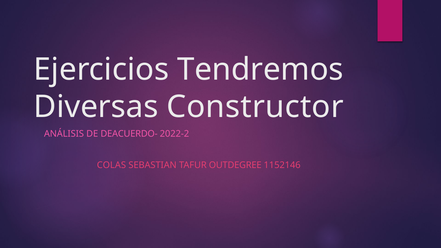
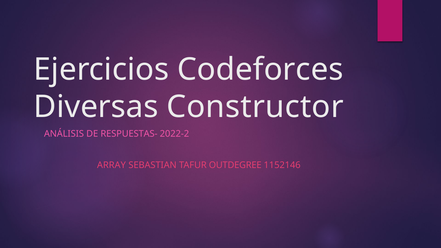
Tendremos: Tendremos -> Codeforces
DEACUERDO-: DEACUERDO- -> RESPUESTAS-
COLAS: COLAS -> ARRAY
